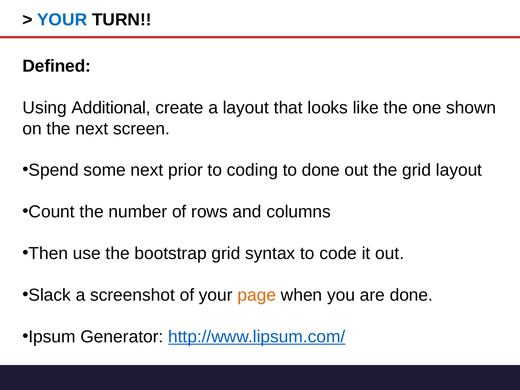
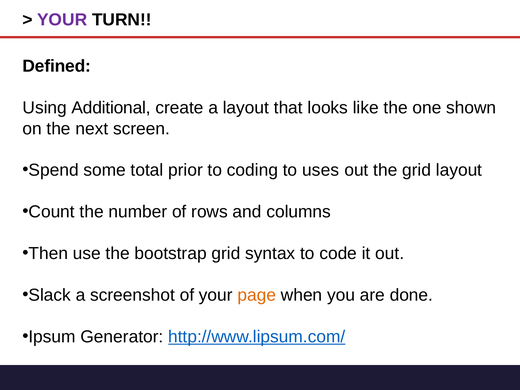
YOUR at (62, 20) colour: blue -> purple
some next: next -> total
to done: done -> uses
